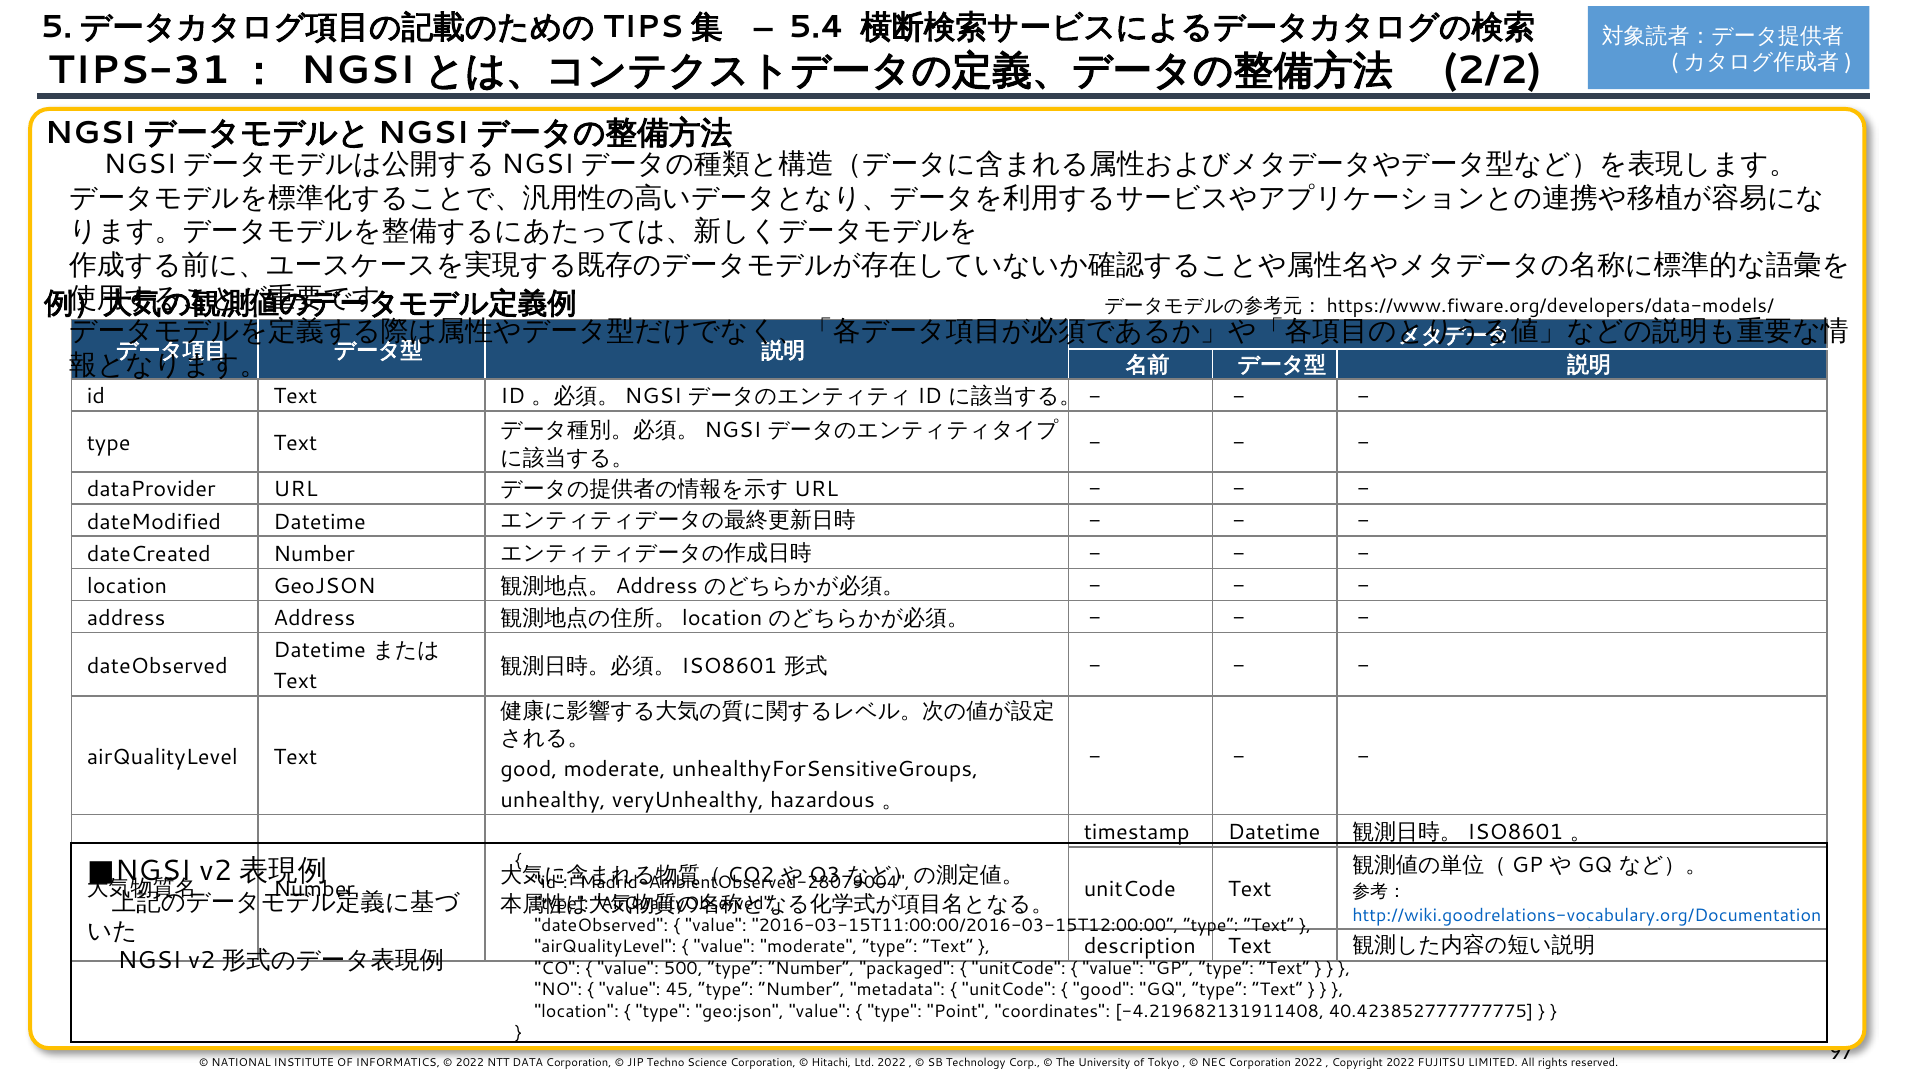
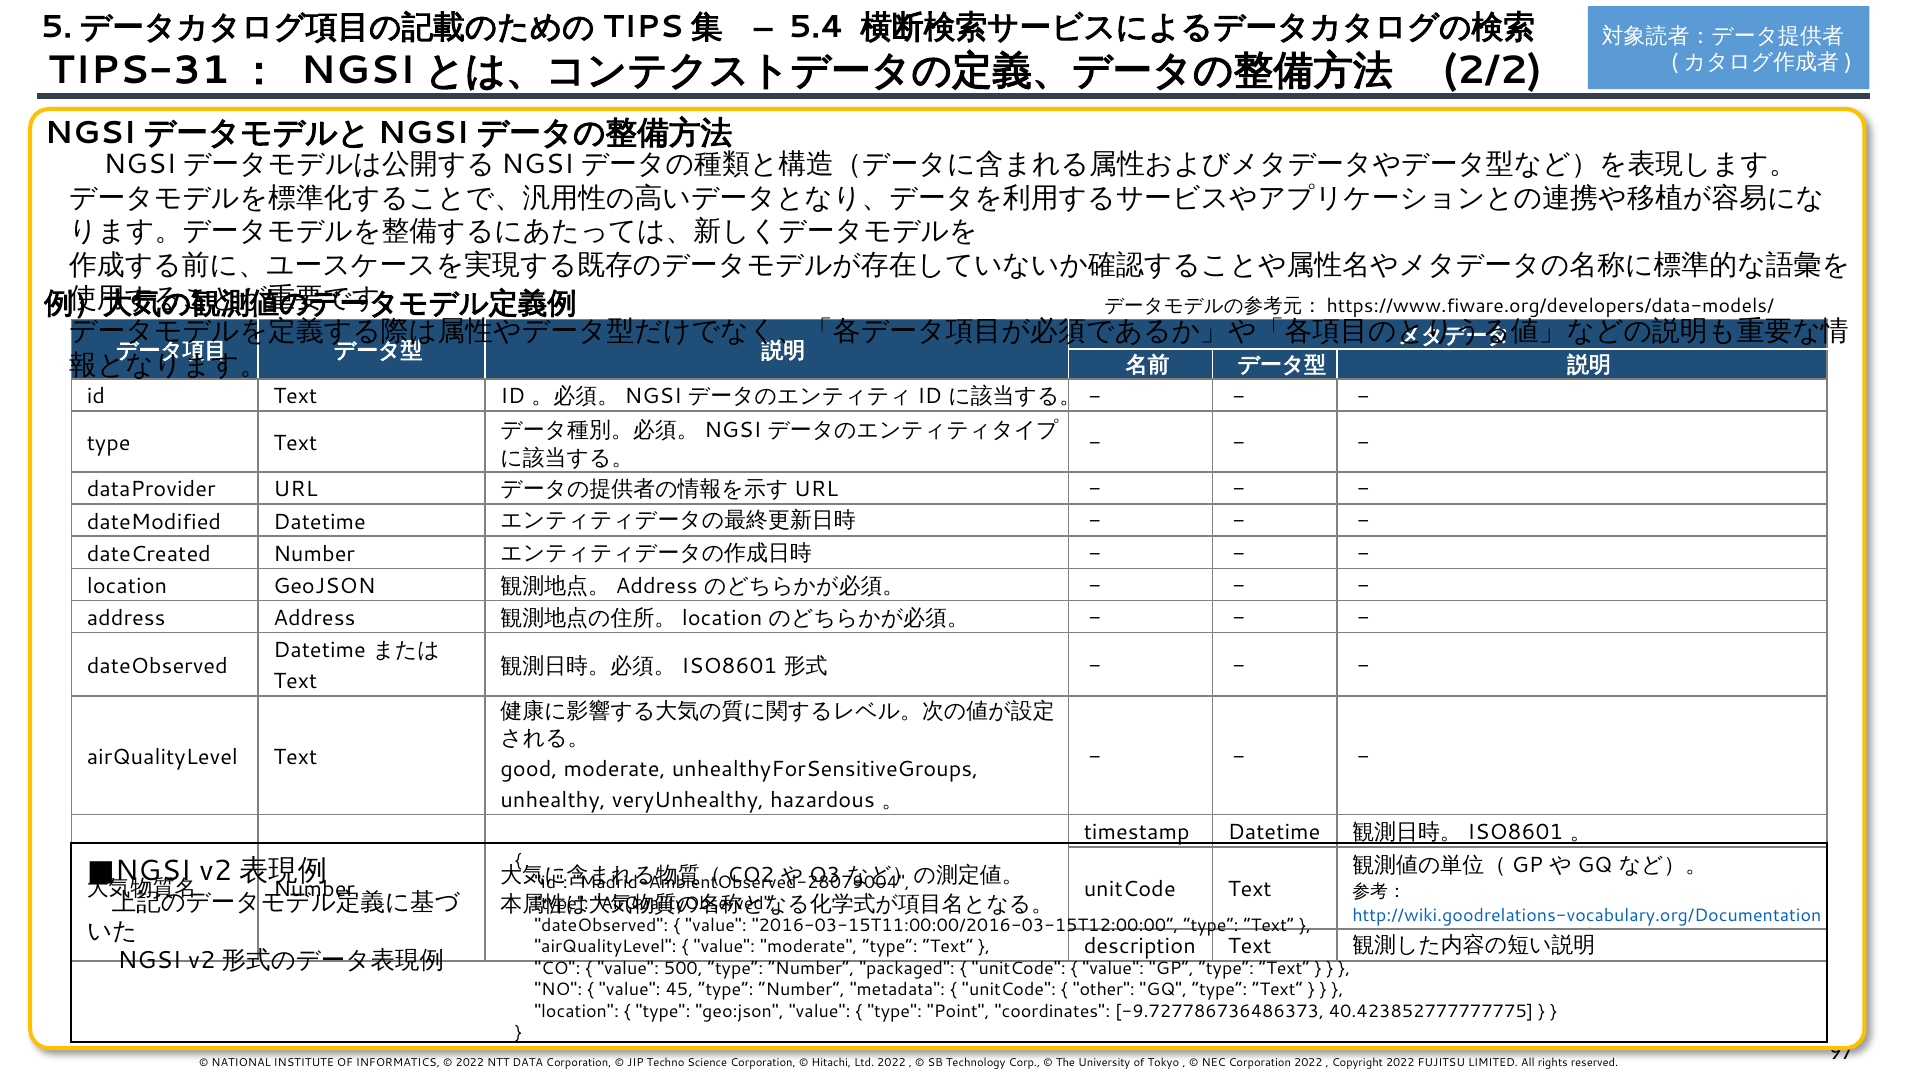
good at (1104, 990): good -> other
-4.219682131911408: -4.219682131911408 -> -9.727786736486373
